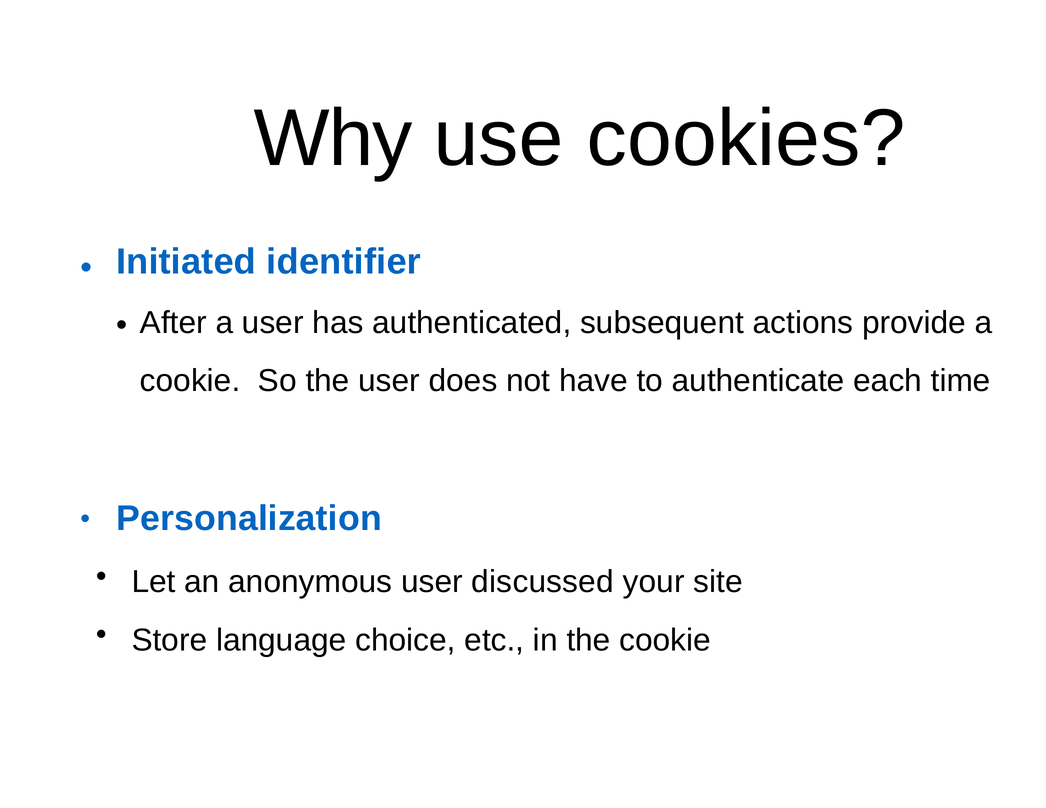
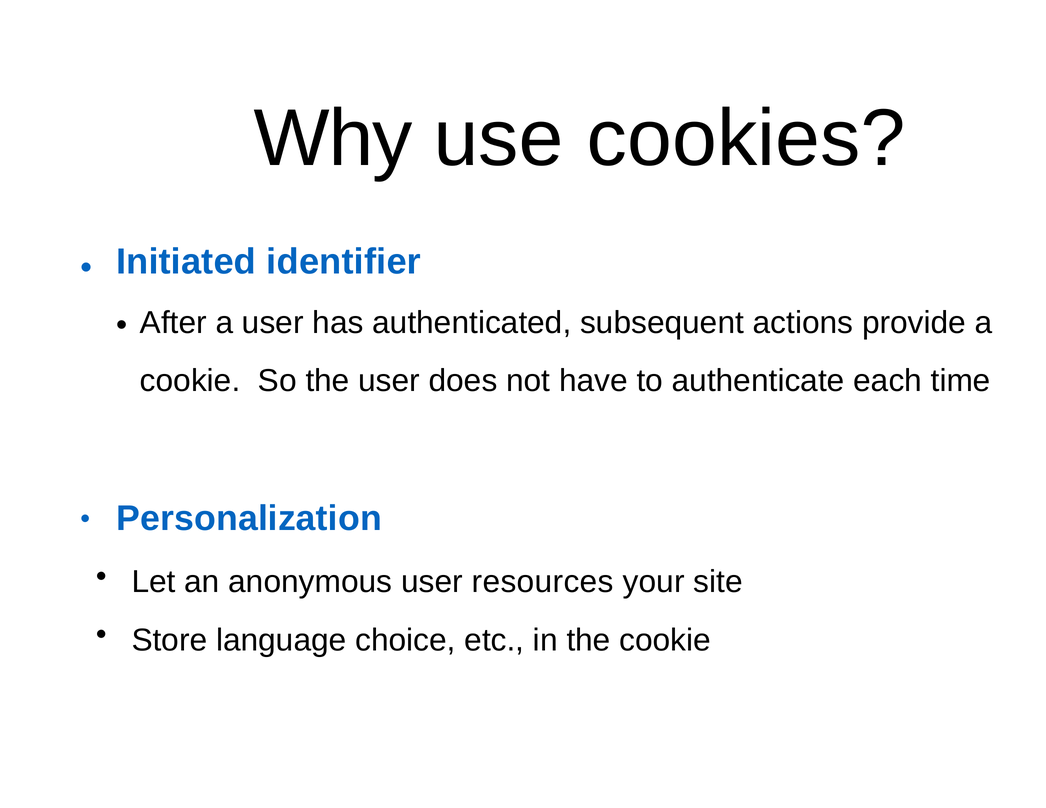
discussed: discussed -> resources
